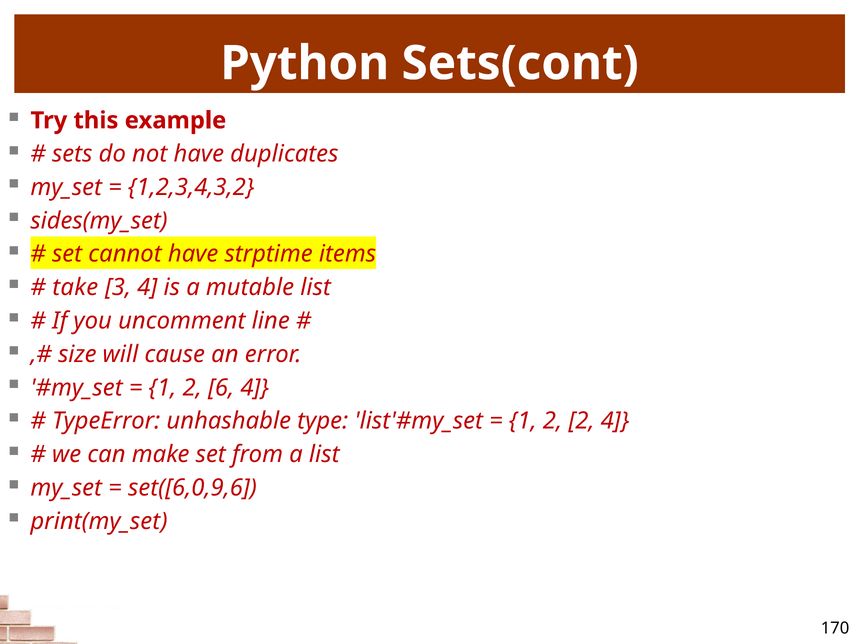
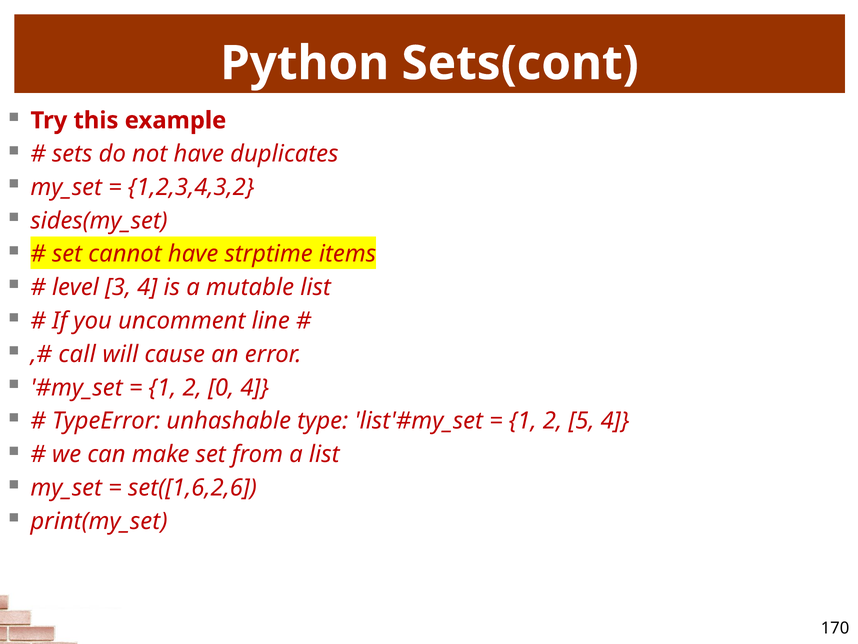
take: take -> level
size: size -> call
6: 6 -> 0
2 2: 2 -> 5
set([6,0,9,6: set([6,0,9,6 -> set([1,6,2,6
